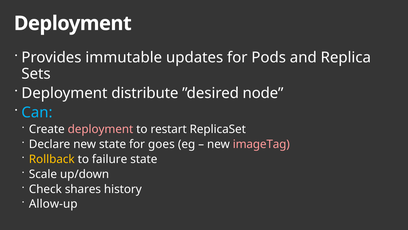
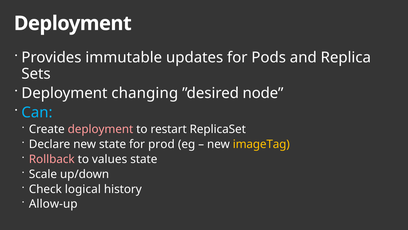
distribute: distribute -> changing
goes: goes -> prod
imageTag colour: pink -> yellow
Rollback colour: yellow -> pink
failure: failure -> values
shares: shares -> logical
